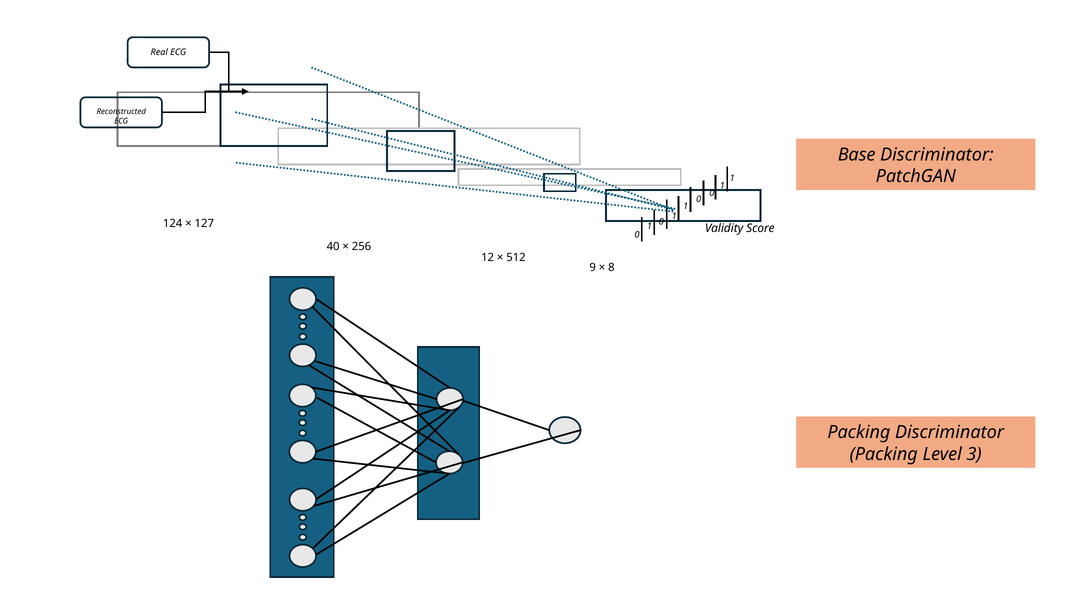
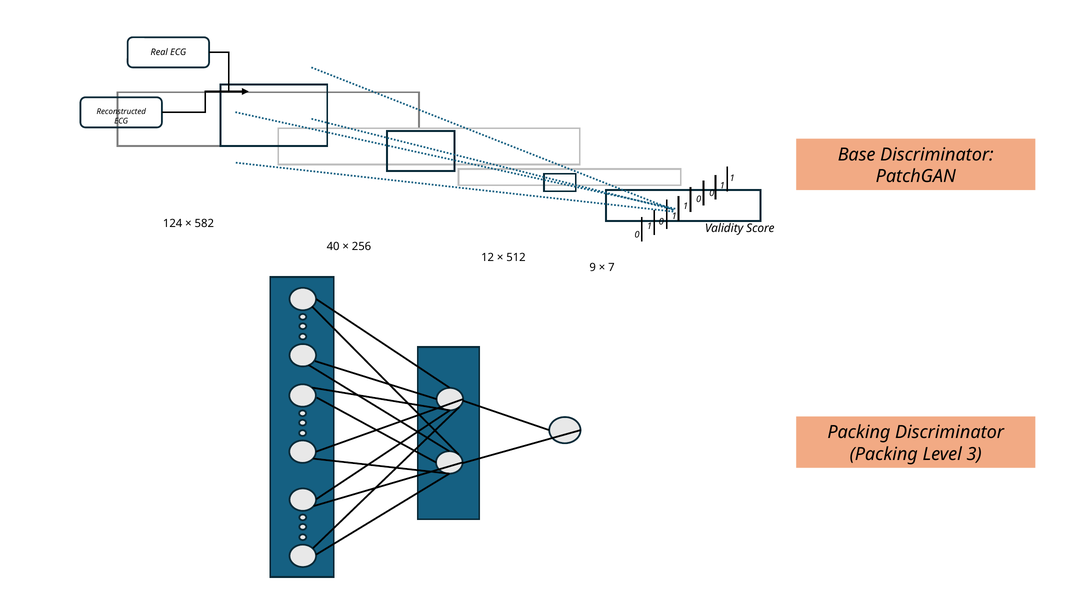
127: 127 -> 582
8: 8 -> 7
